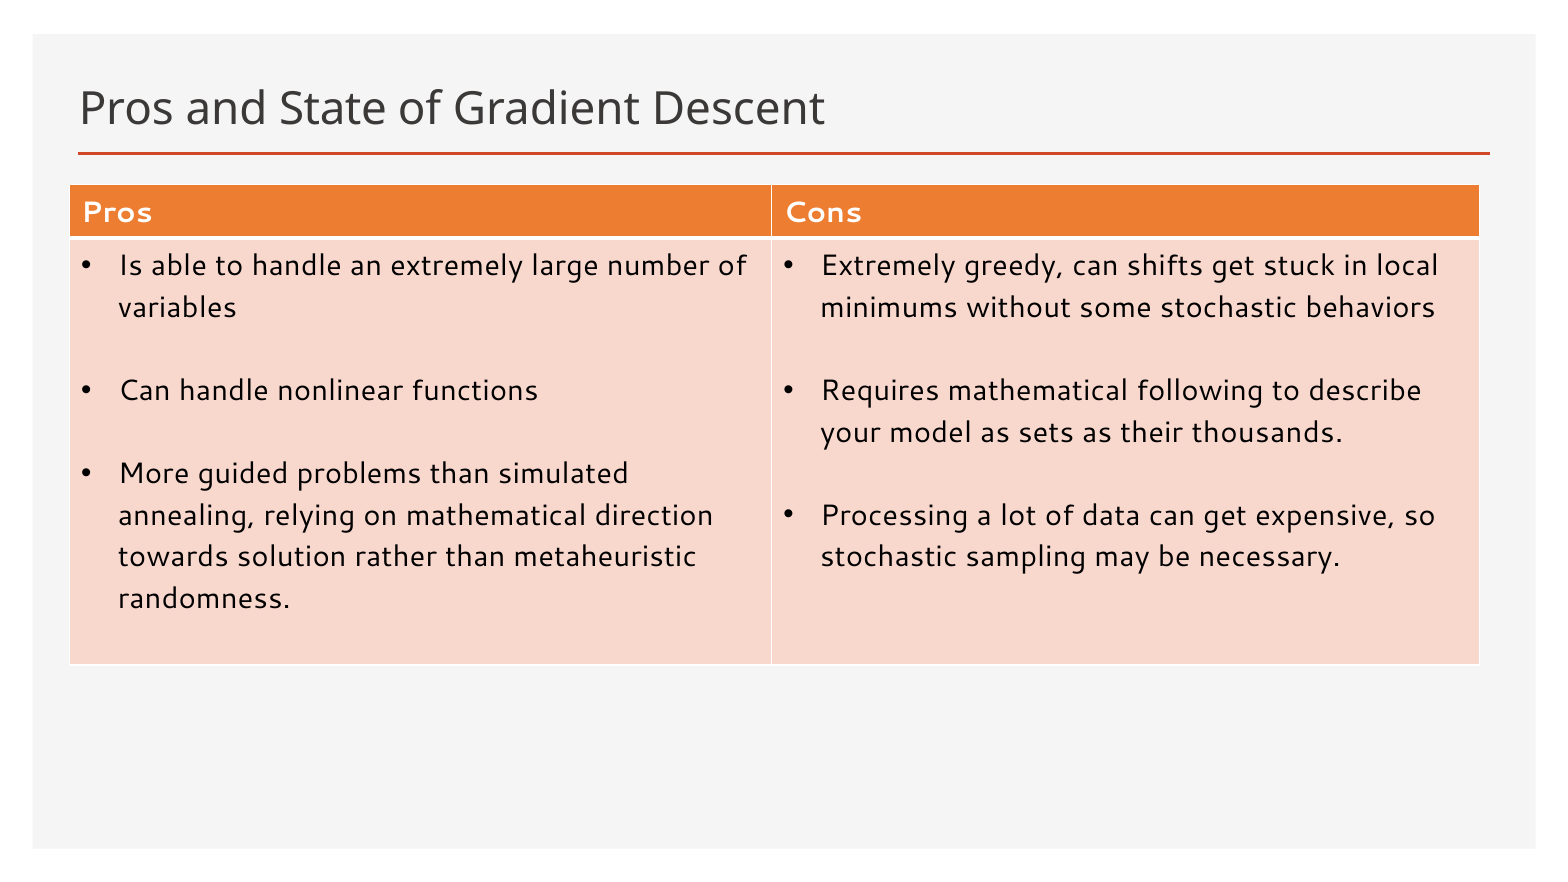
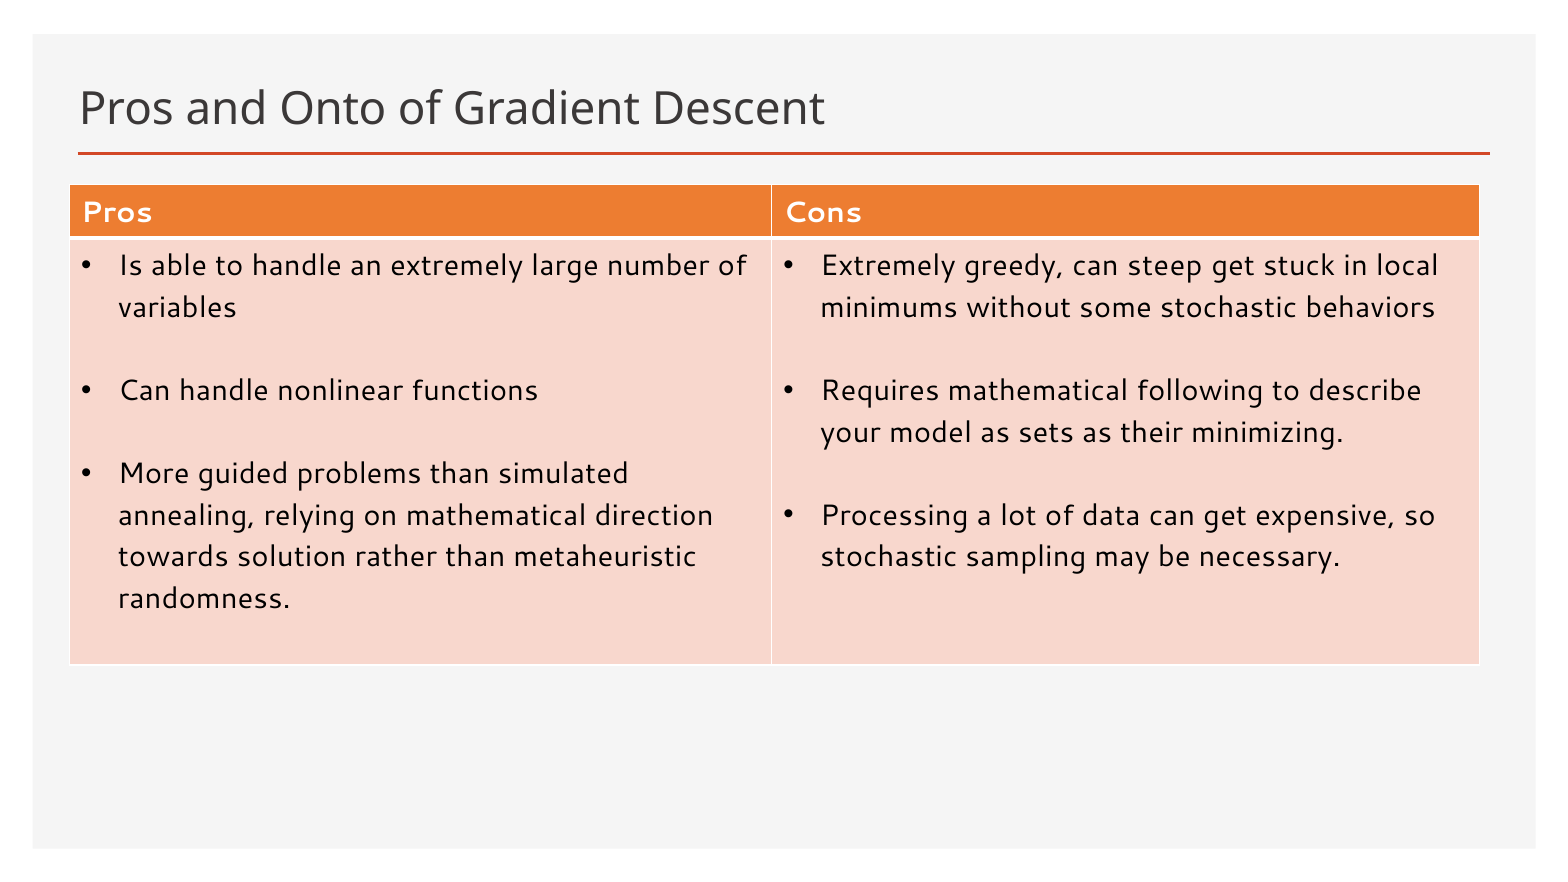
State: State -> Onto
shifts: shifts -> steep
thousands: thousands -> minimizing
